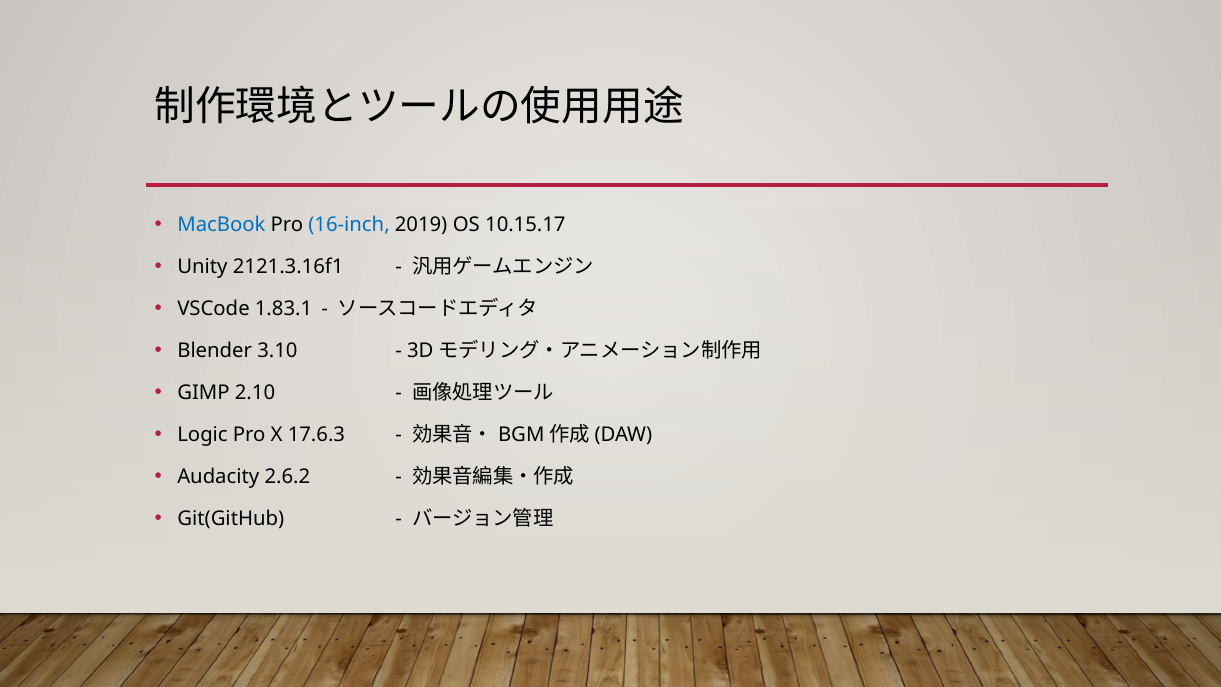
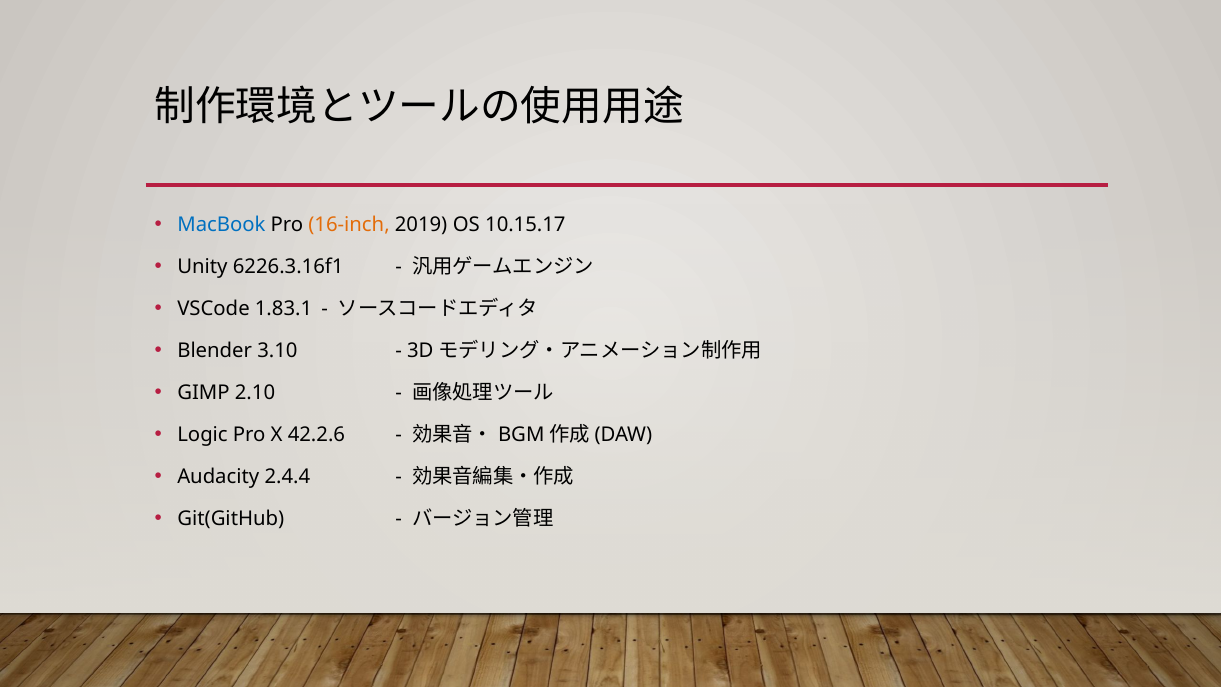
16-inch colour: blue -> orange
2121.3.16f1: 2121.3.16f1 -> 6226.3.16f1
17.6.3: 17.6.3 -> 42.2.6
2.6.2: 2.6.2 -> 2.4.4
